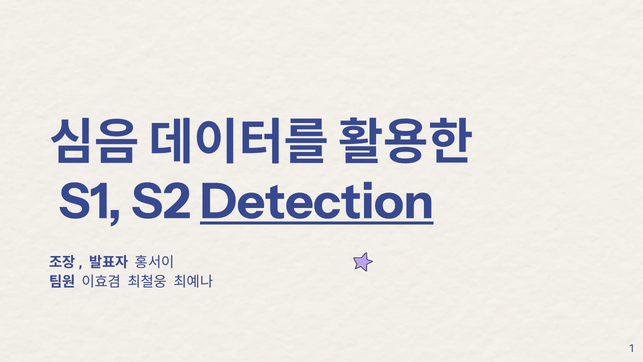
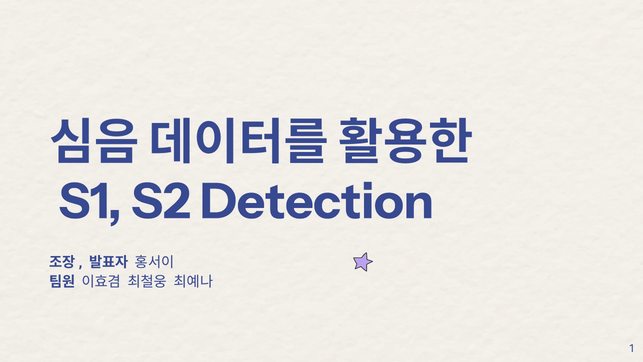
Detection underline: present -> none
